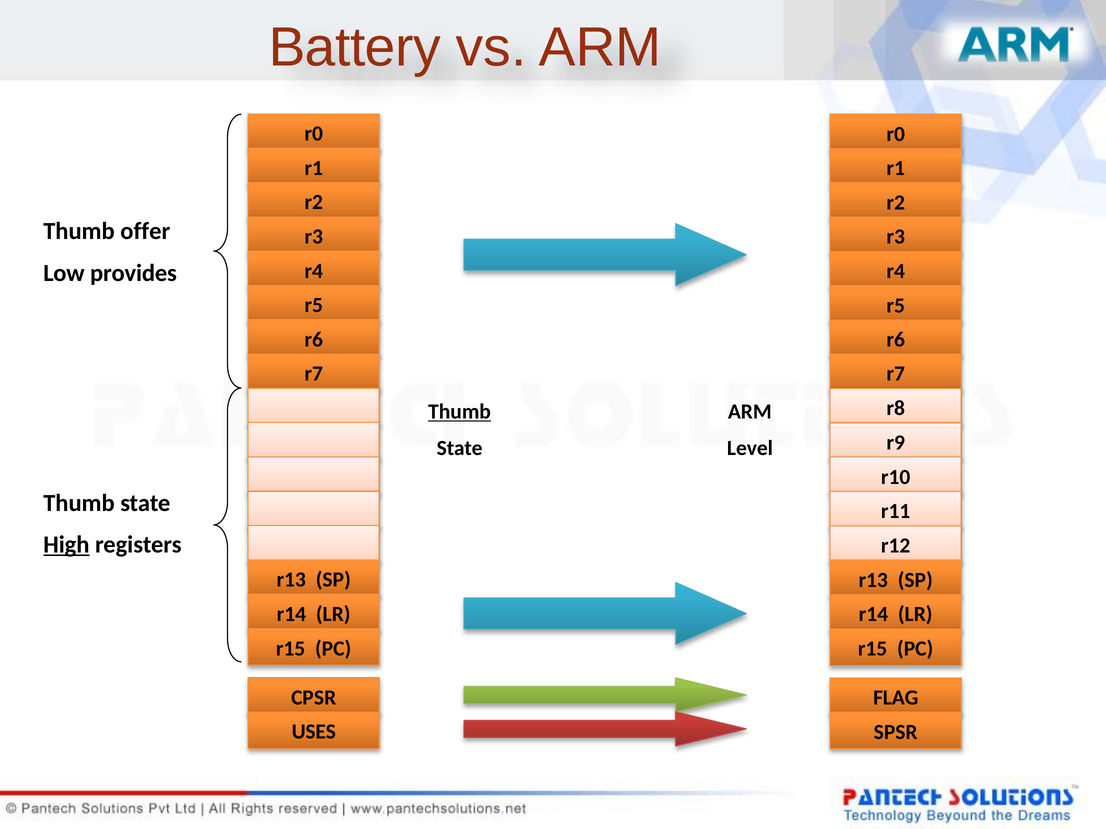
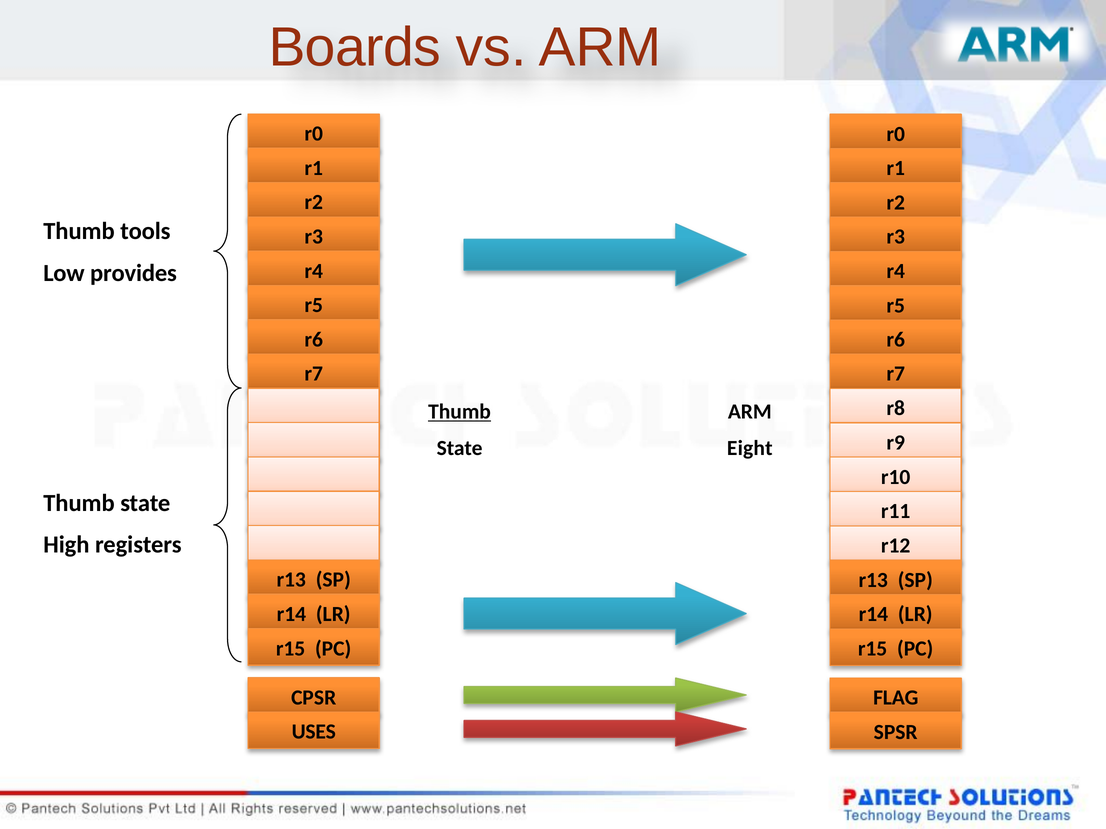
Battery: Battery -> Boards
offer: offer -> tools
Level: Level -> Eight
High underline: present -> none
